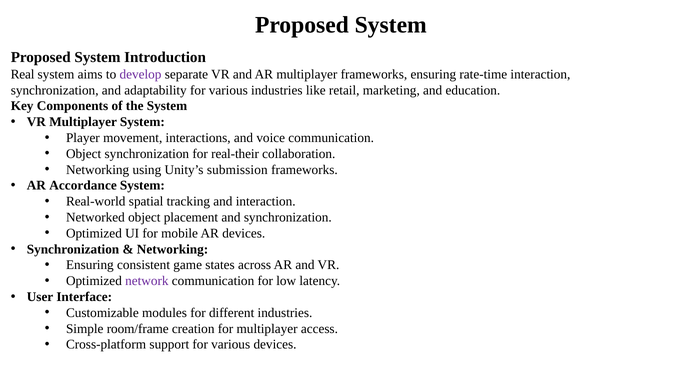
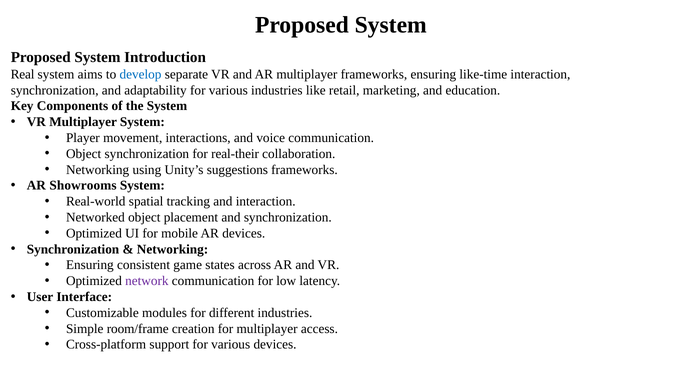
develop colour: purple -> blue
rate-time: rate-time -> like-time
submission: submission -> suggestions
Accordance: Accordance -> Showrooms
